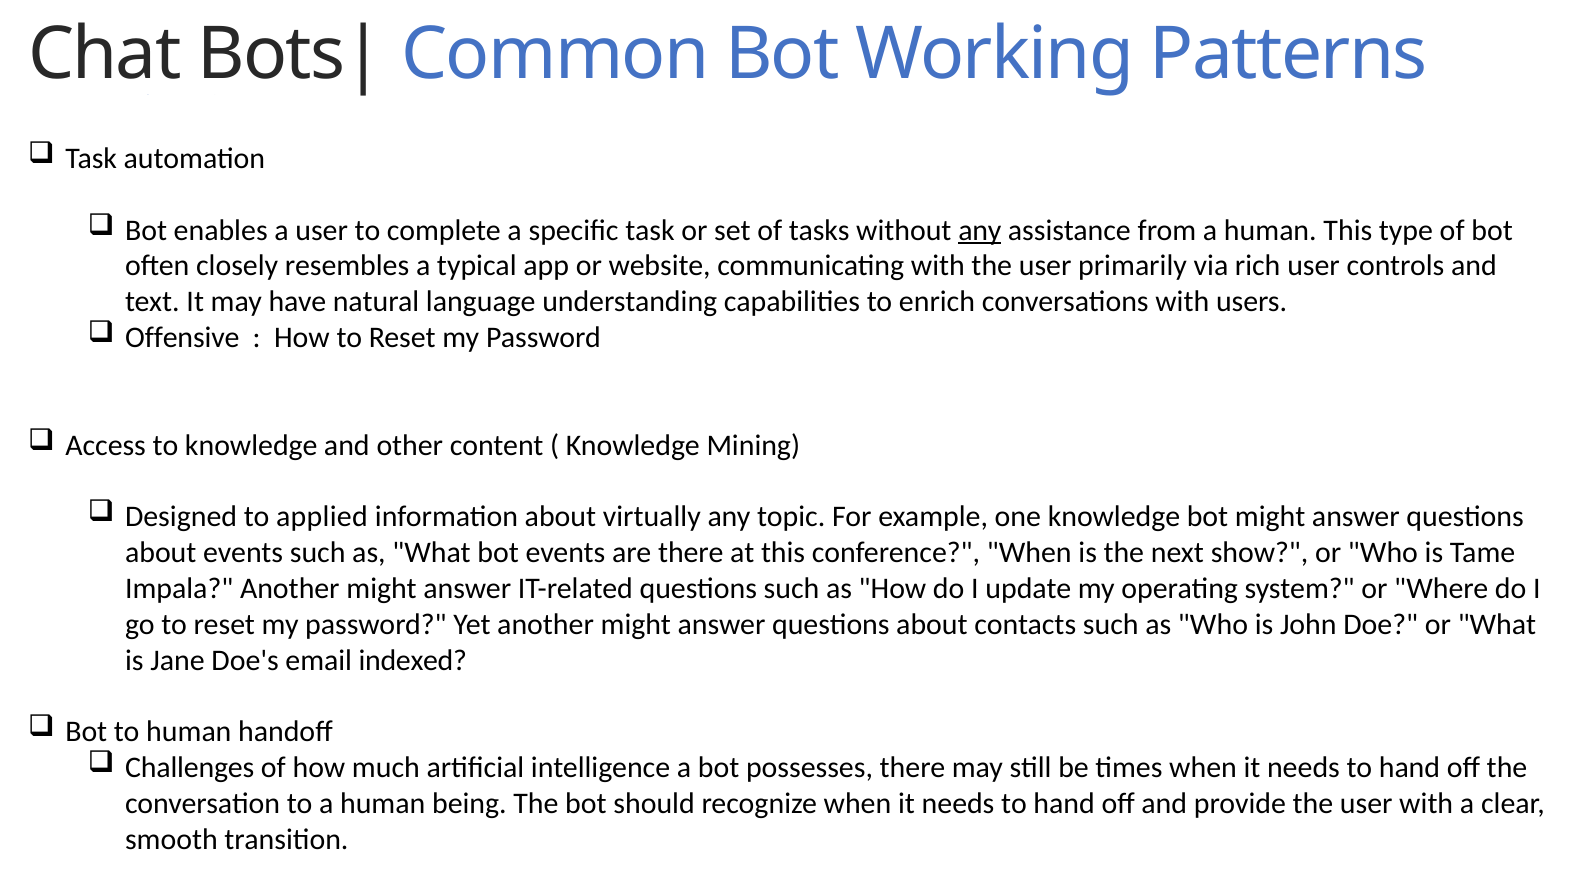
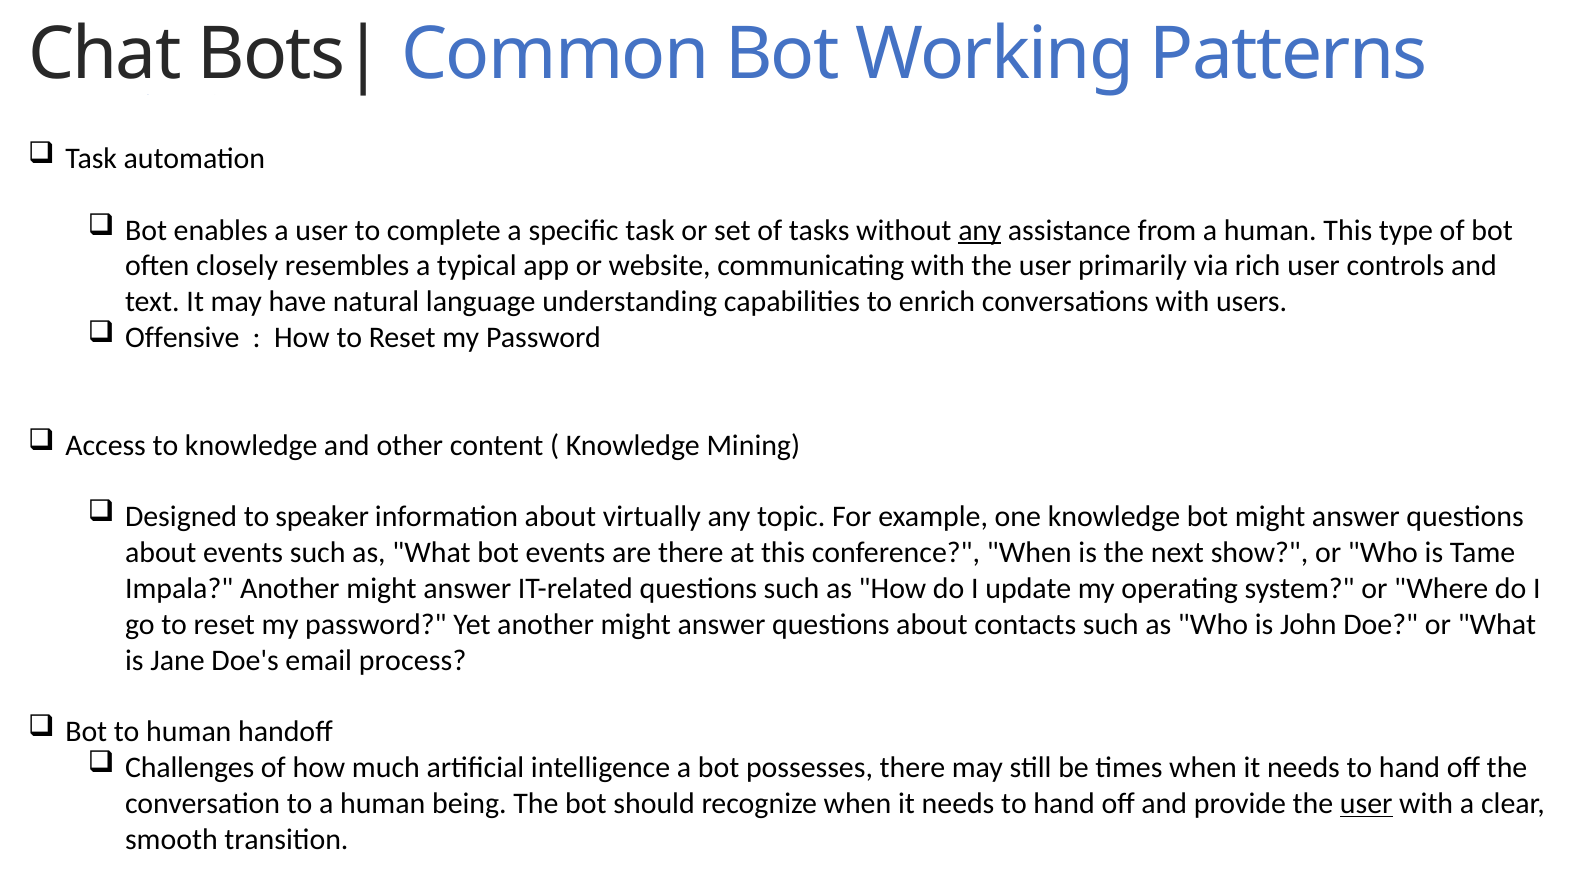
applied: applied -> speaker
indexed: indexed -> process
user at (1366, 804) underline: none -> present
